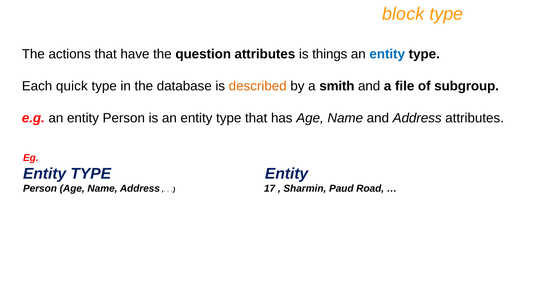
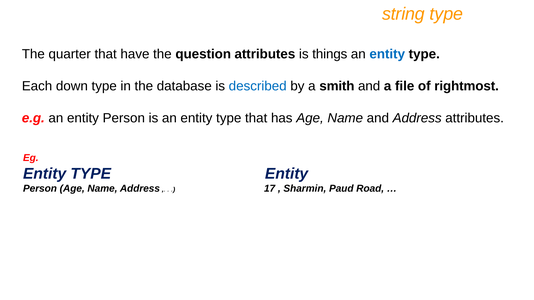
block: block -> string
actions: actions -> quarter
quick: quick -> down
described colour: orange -> blue
subgroup: subgroup -> rightmost
